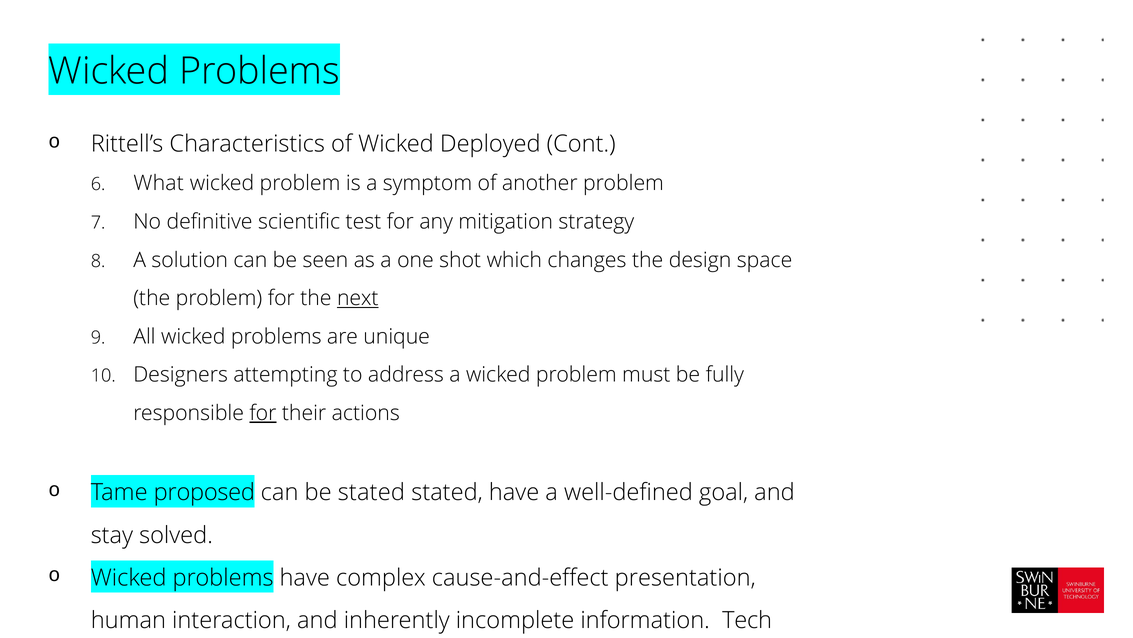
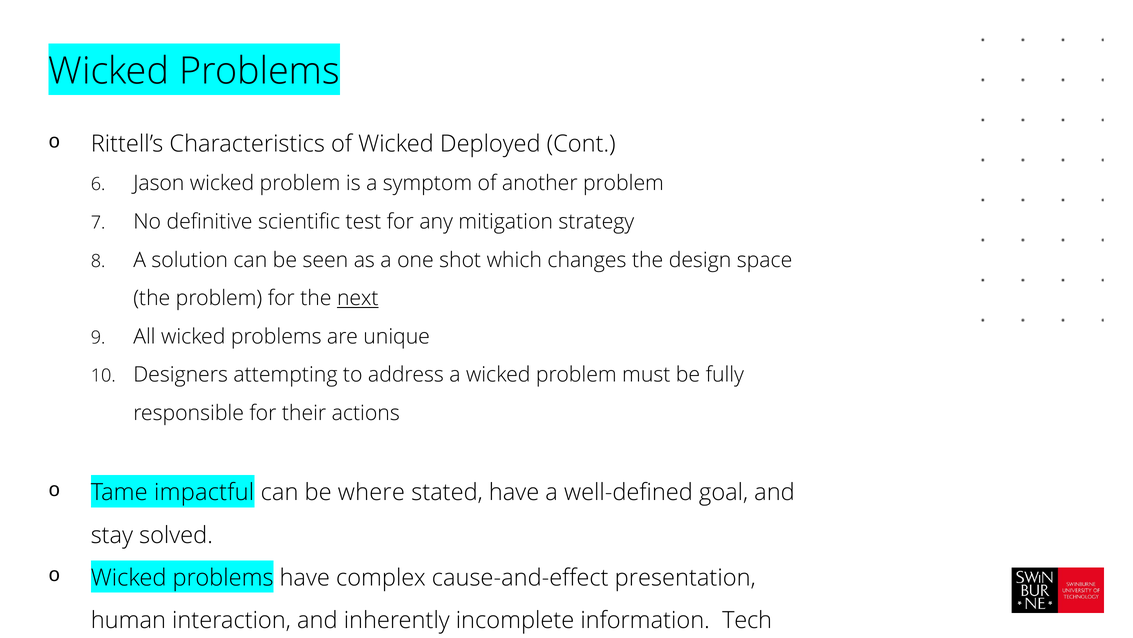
What: What -> Jason
for at (263, 413) underline: present -> none
proposed: proposed -> impactful
be stated: stated -> where
